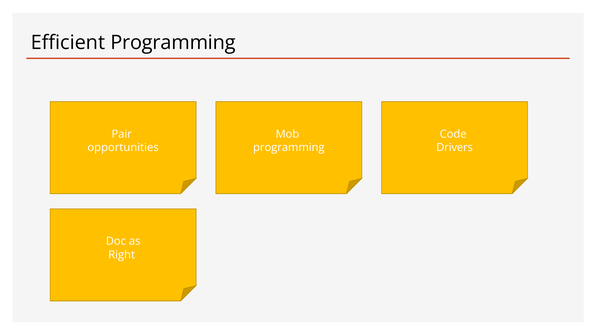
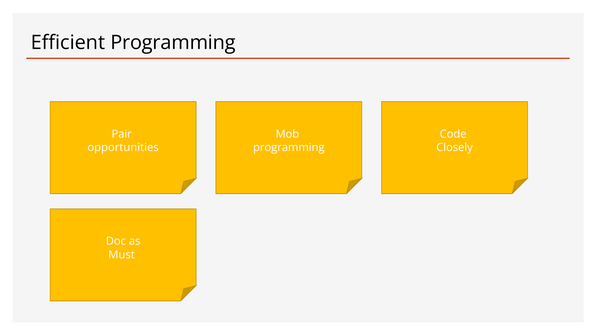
Drivers: Drivers -> Closely
Right: Right -> Must
